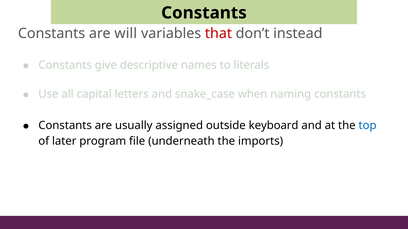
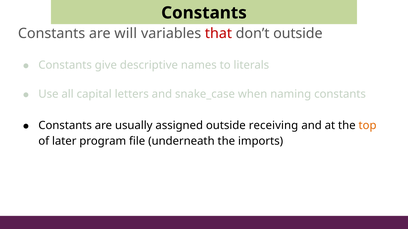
don’t instead: instead -> outside
keyboard: keyboard -> receiving
top colour: blue -> orange
